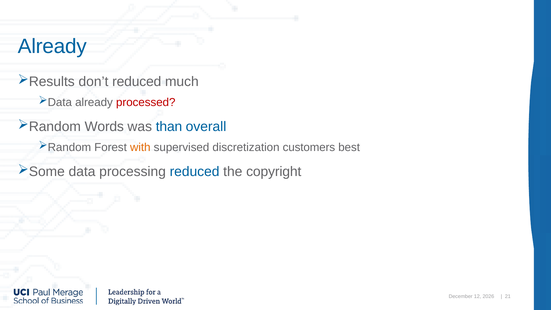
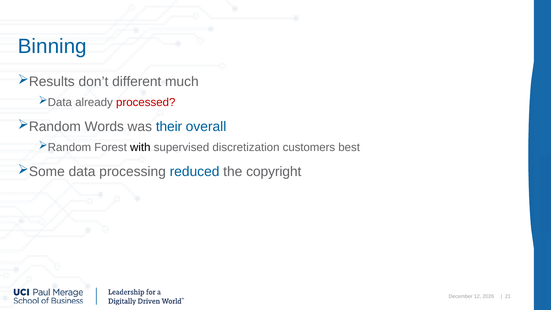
Already at (52, 46): Already -> Binning
don’t reduced: reduced -> different
than: than -> their
with colour: orange -> black
